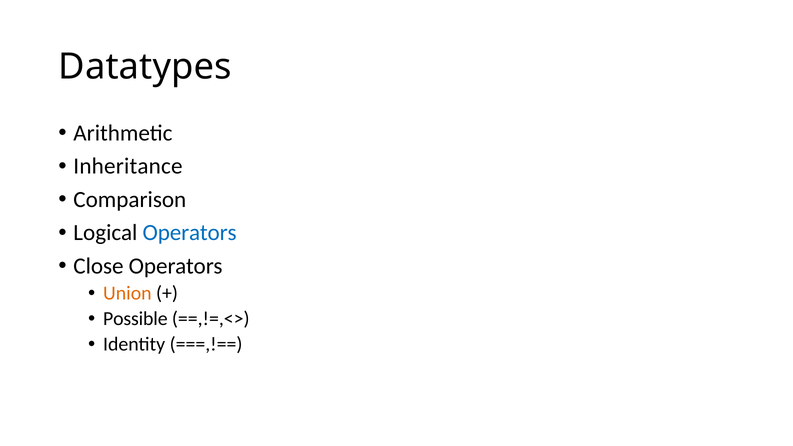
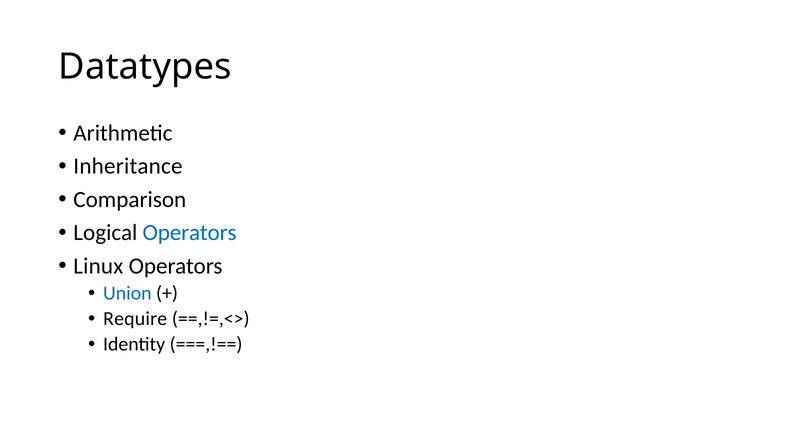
Close: Close -> Linux
Union colour: orange -> blue
Possible: Possible -> Require
